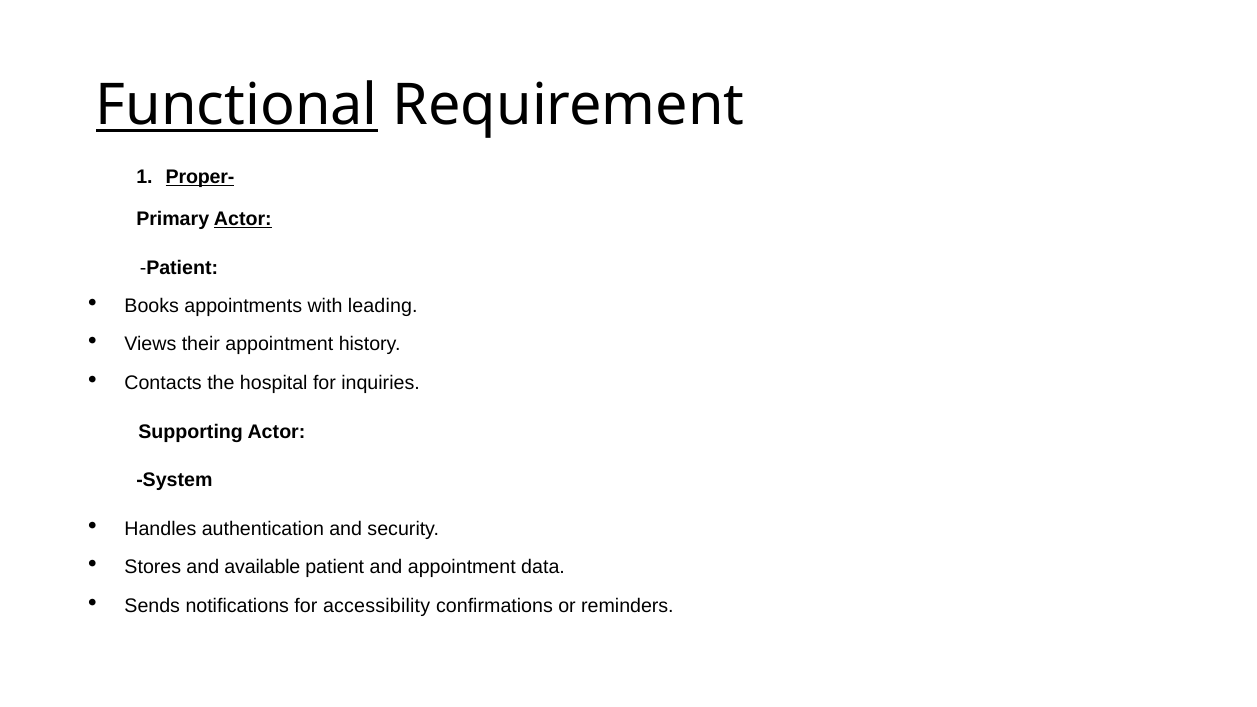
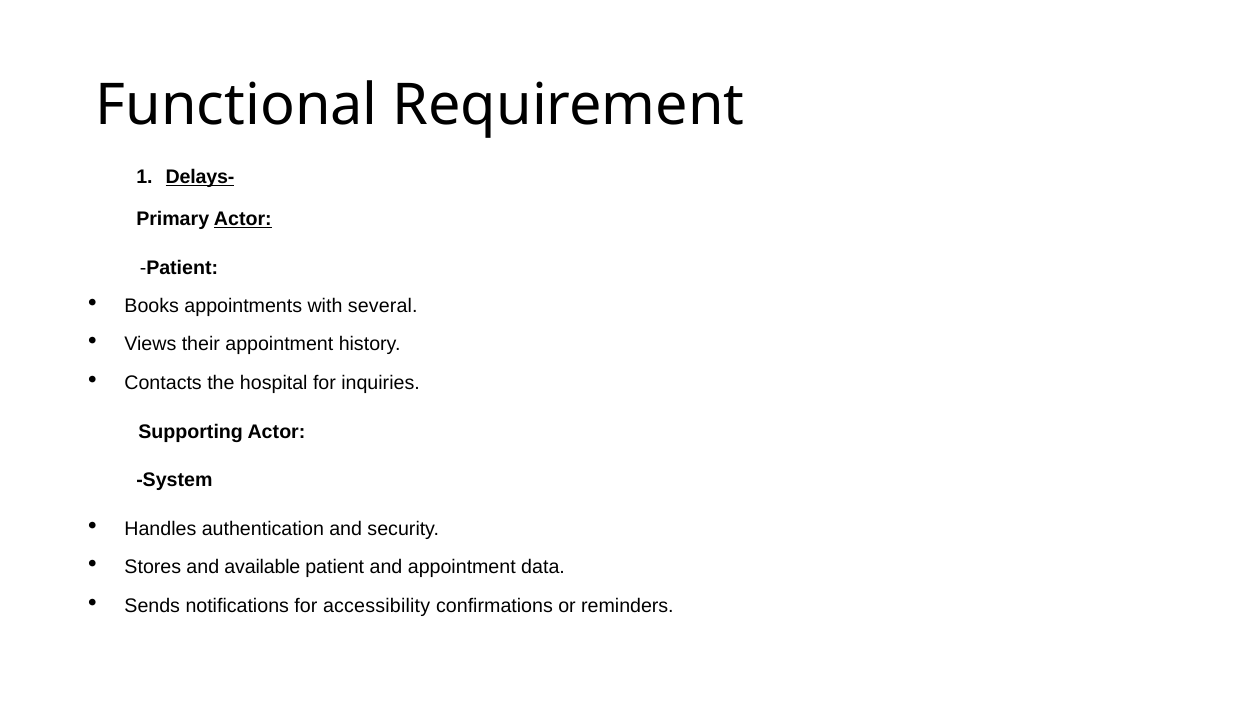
Functional underline: present -> none
Proper-: Proper- -> Delays-
leading: leading -> several
